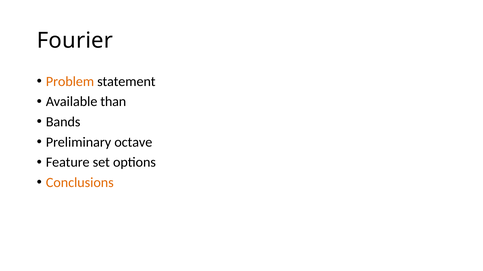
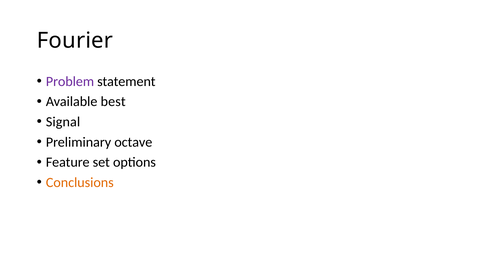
Problem colour: orange -> purple
than: than -> best
Bands: Bands -> Signal
